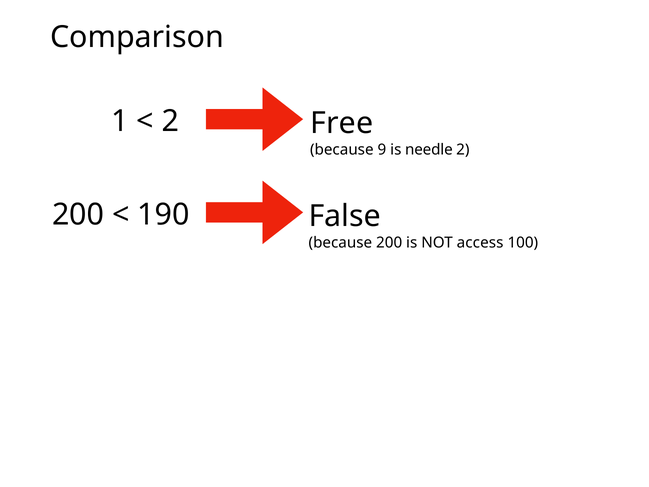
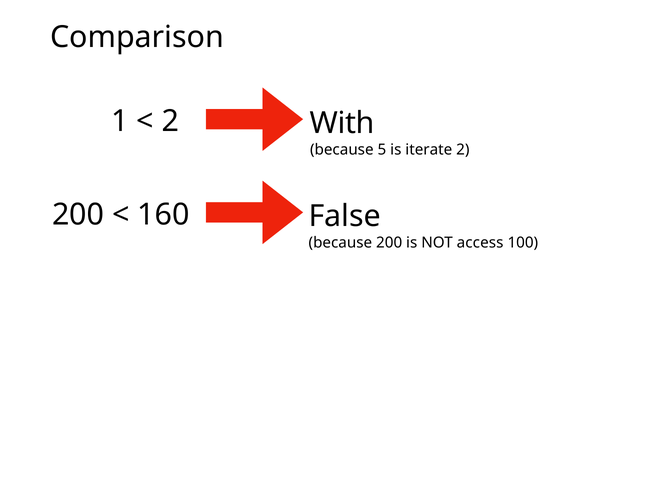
Free: Free -> With
9: 9 -> 5
needle: needle -> iterate
190: 190 -> 160
